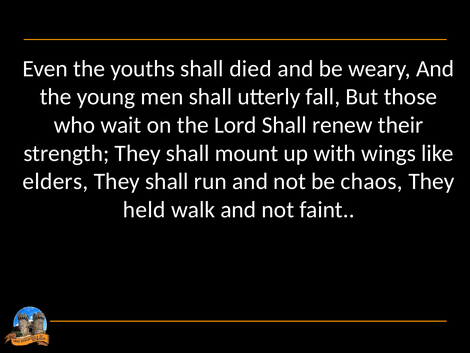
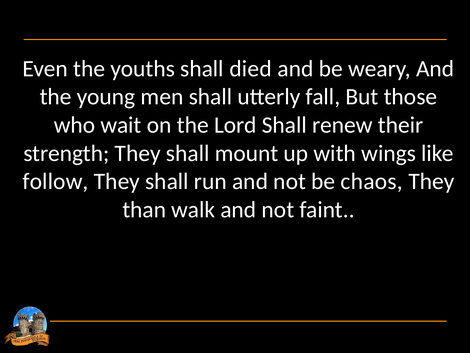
elders: elders -> follow
held: held -> than
